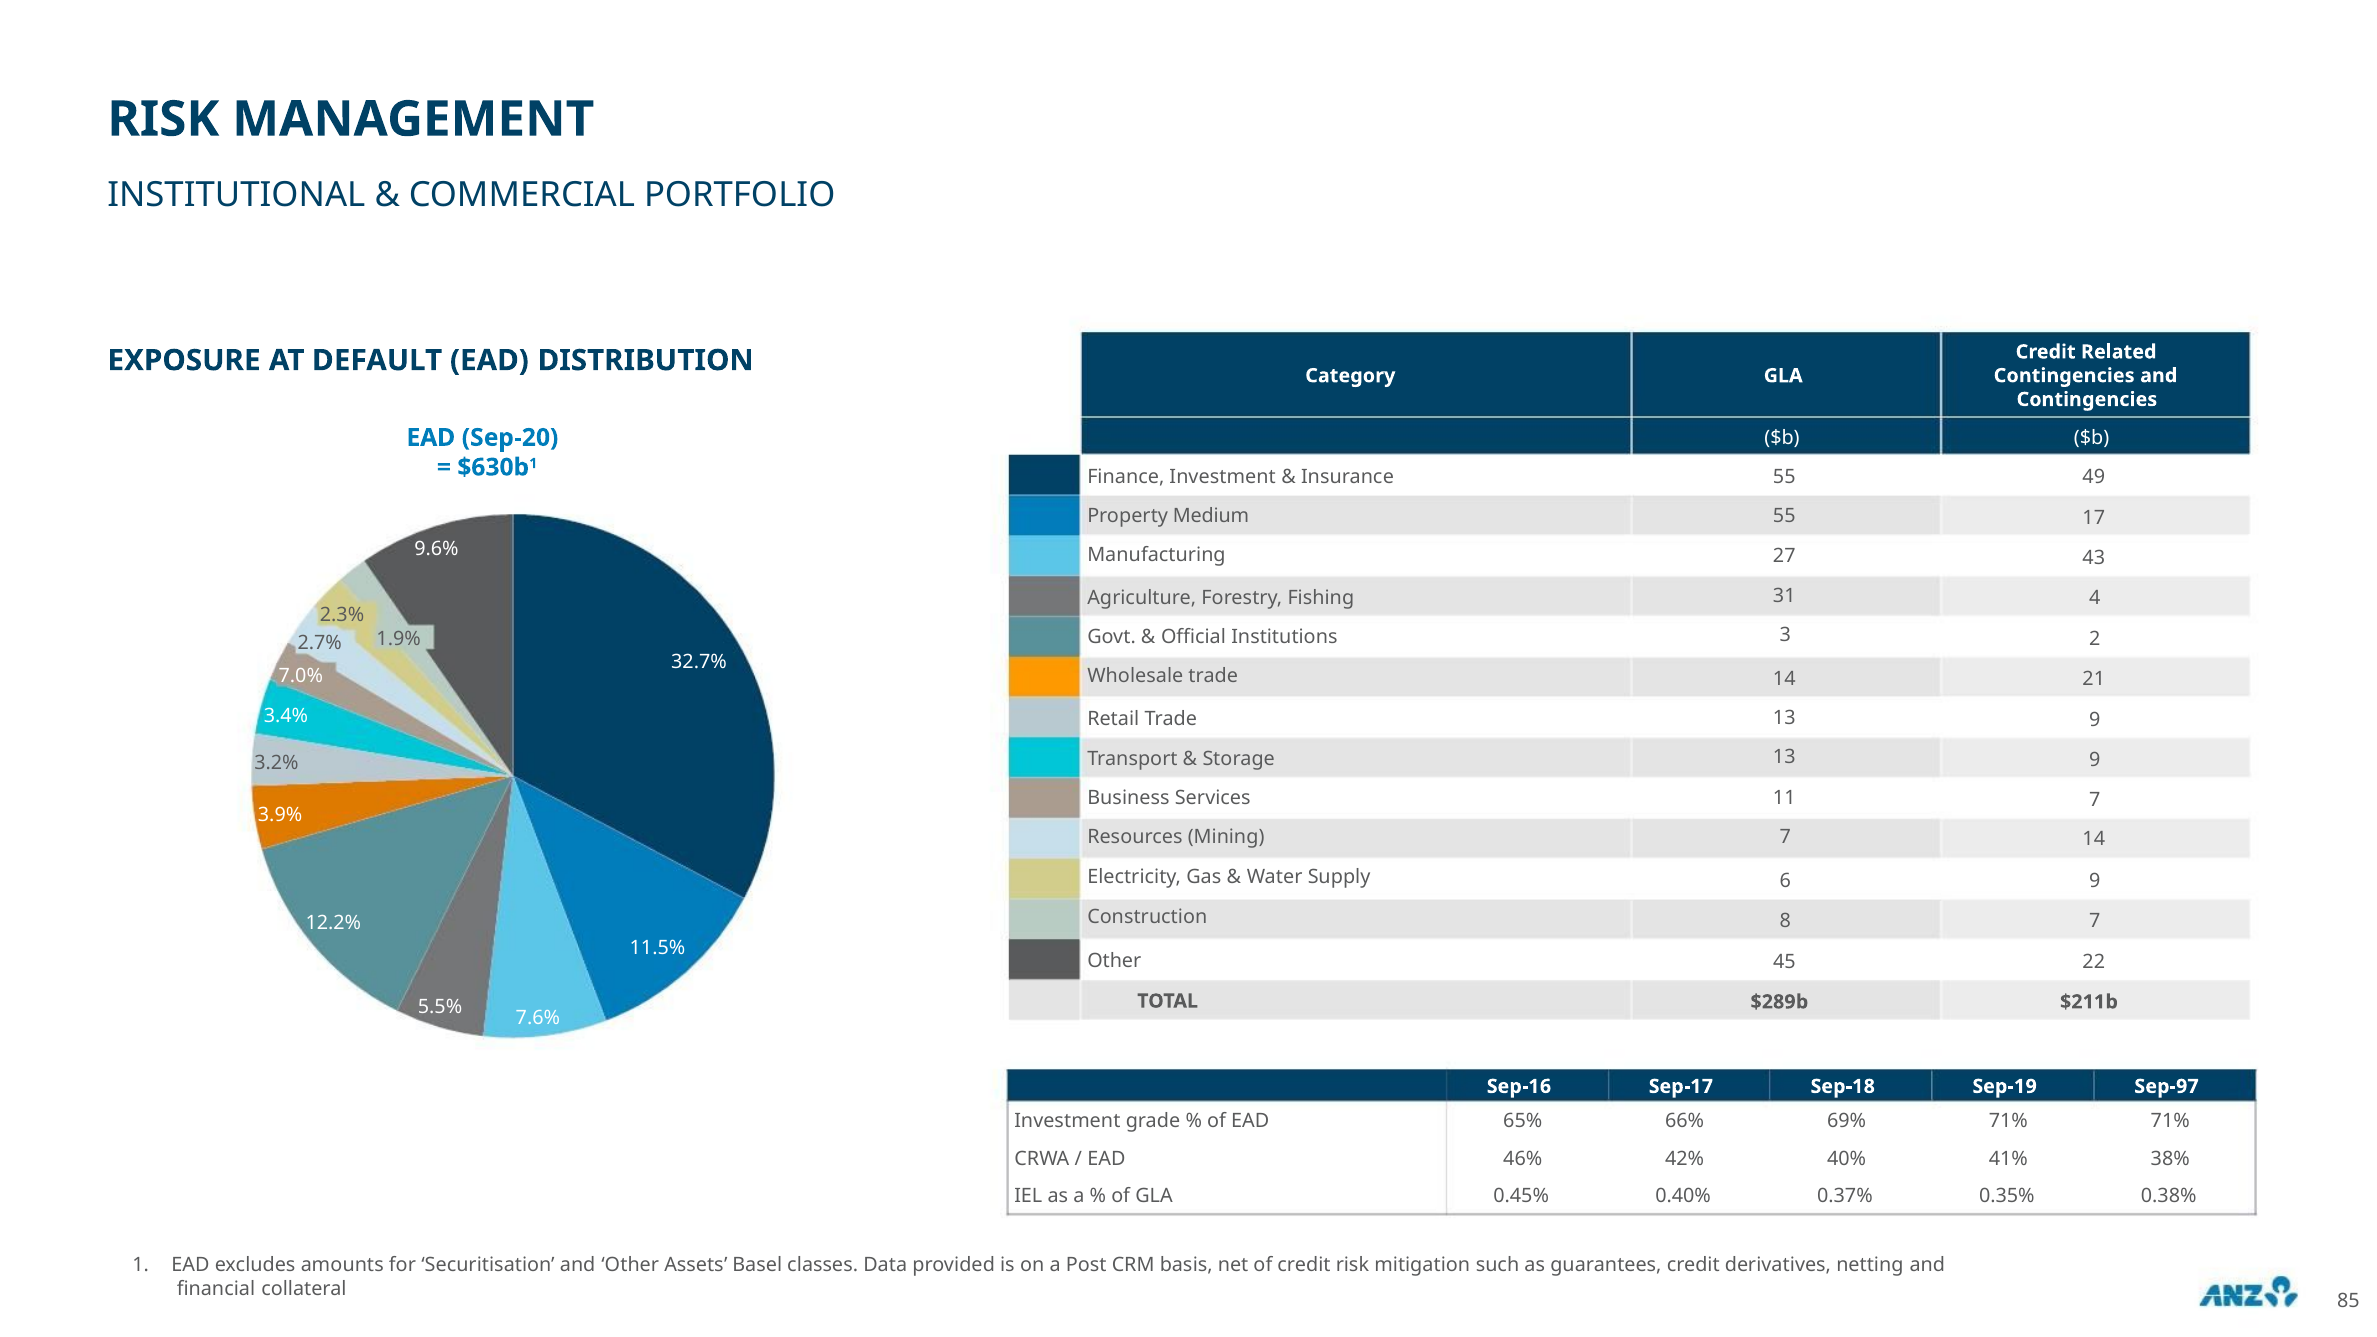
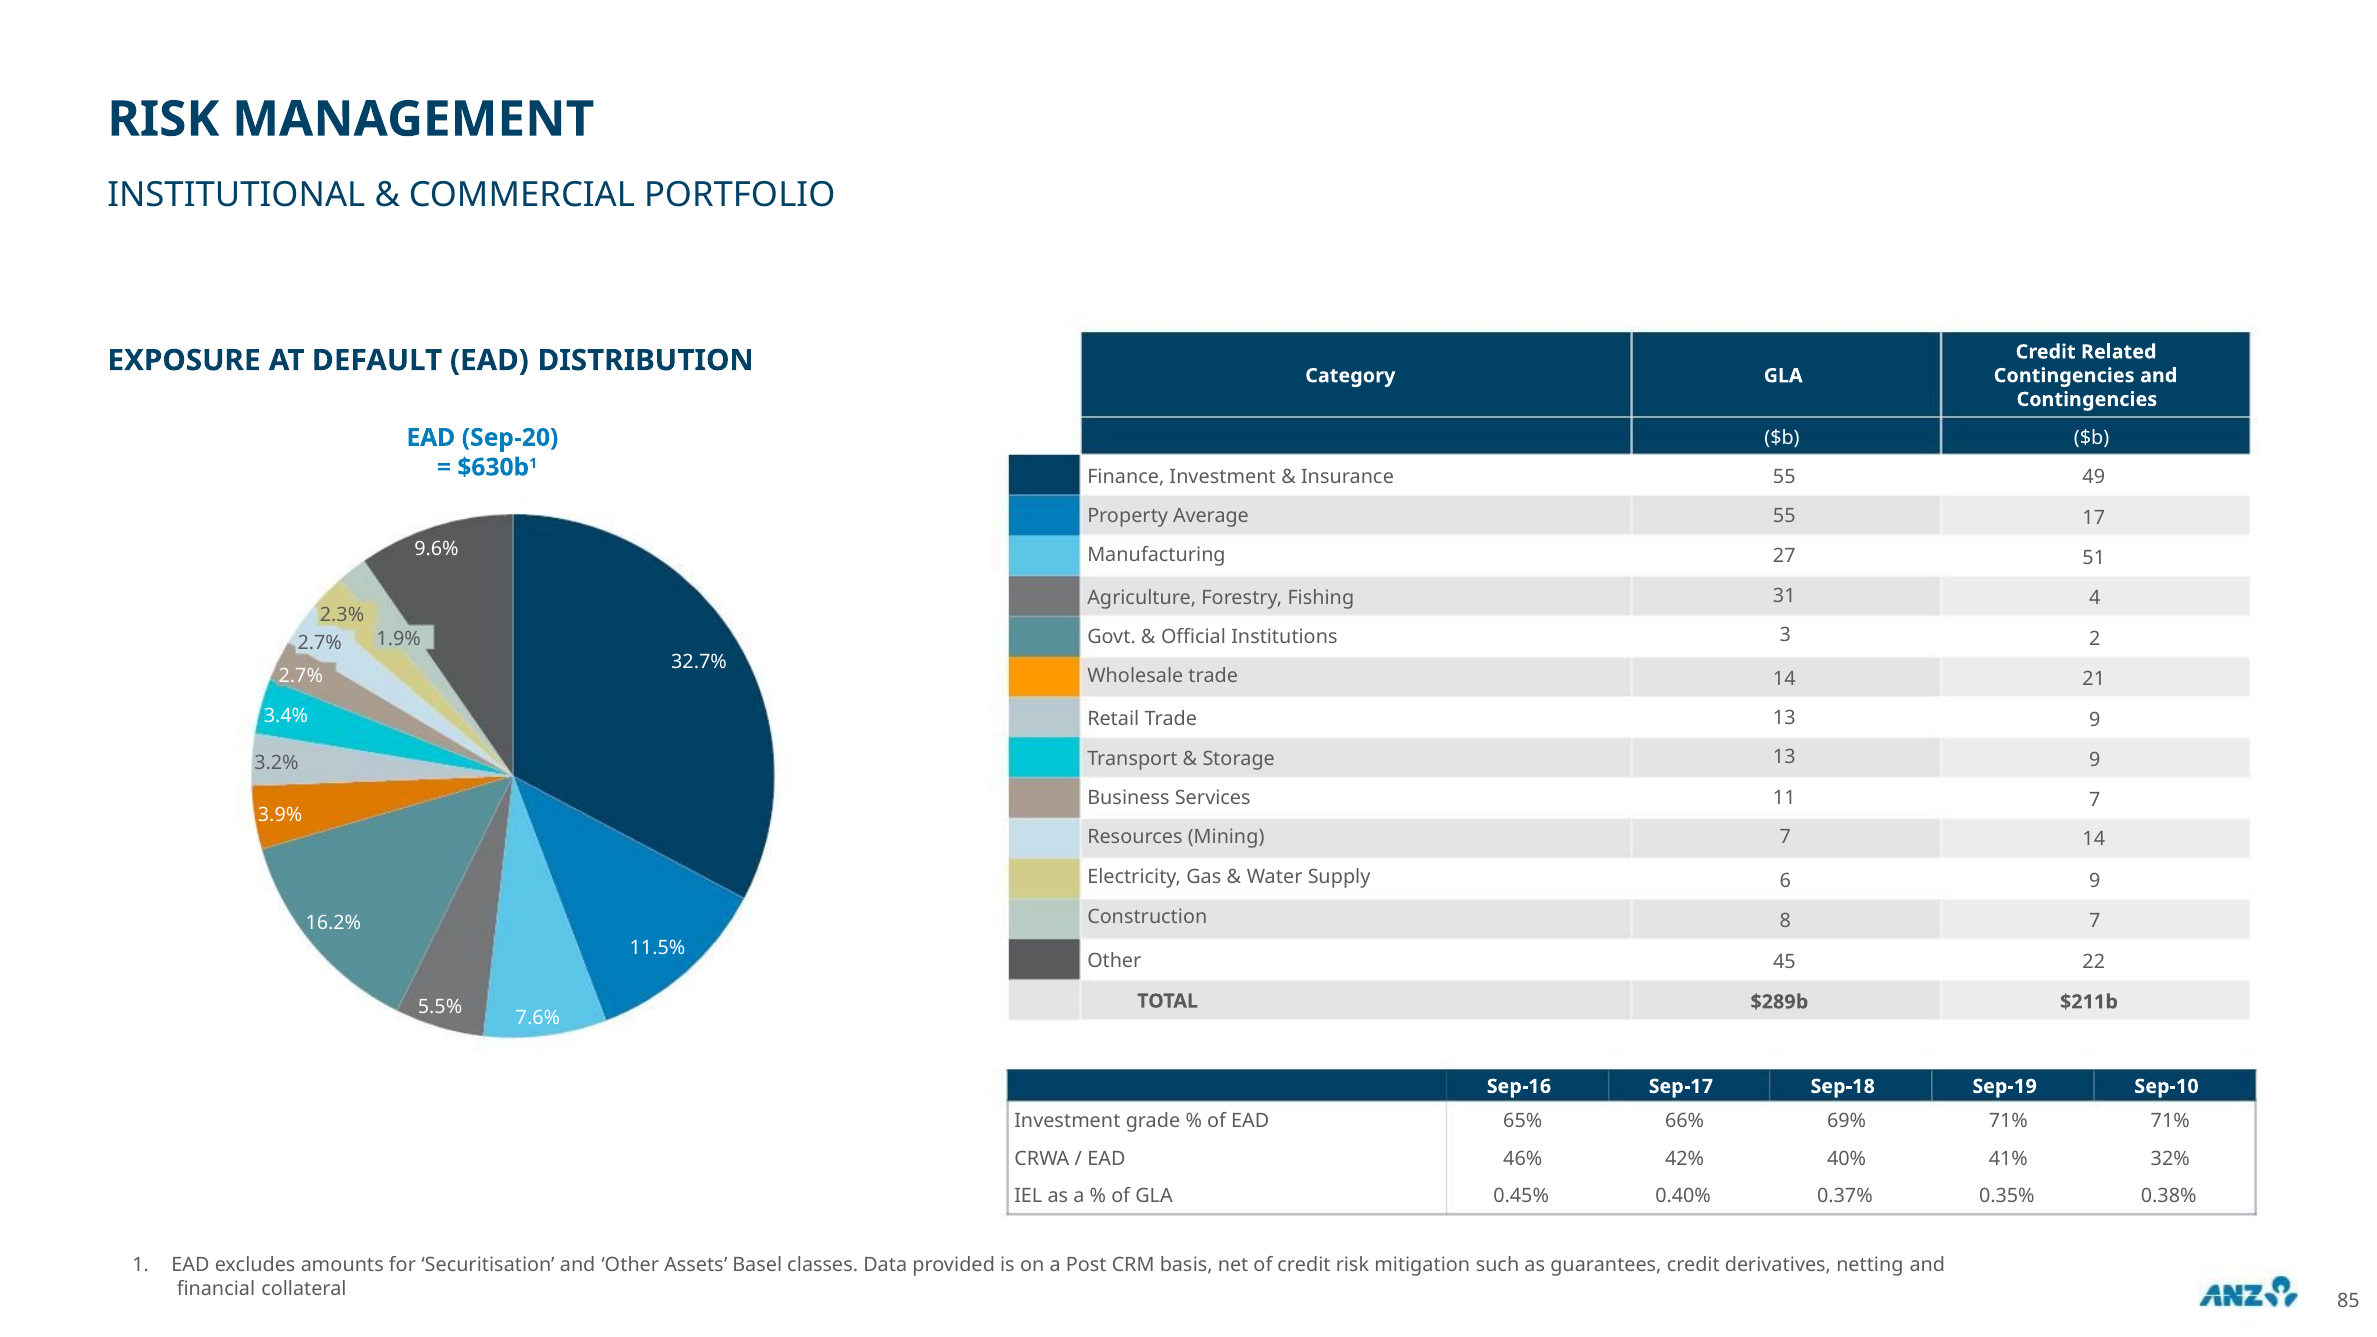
Medium: Medium -> Average
43: 43 -> 51
7.0% at (301, 676): 7.0% -> 2.7%
12.2%: 12.2% -> 16.2%
Sep-97: Sep-97 -> Sep-10
38%: 38% -> 32%
